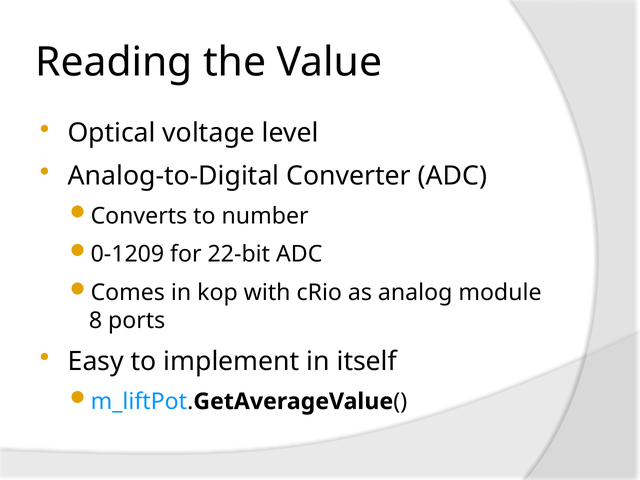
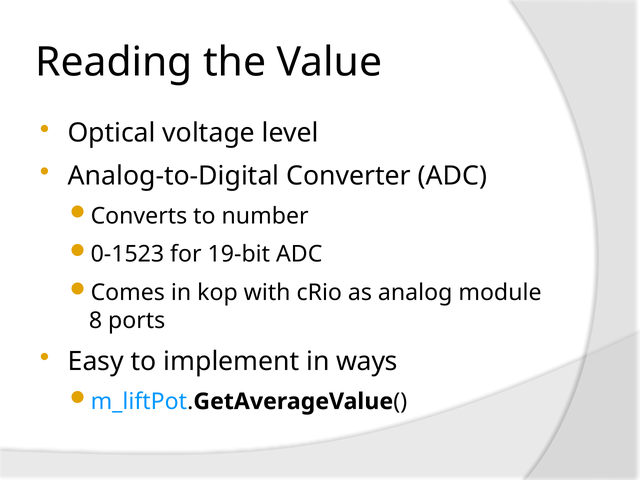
0-1209: 0-1209 -> 0-1523
22-bit: 22-bit -> 19-bit
itself: itself -> ways
